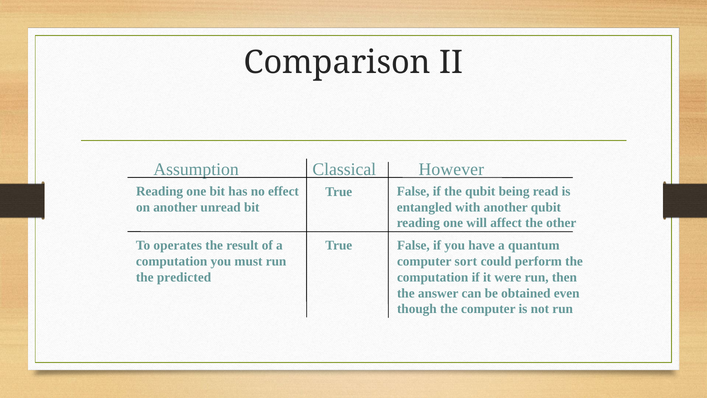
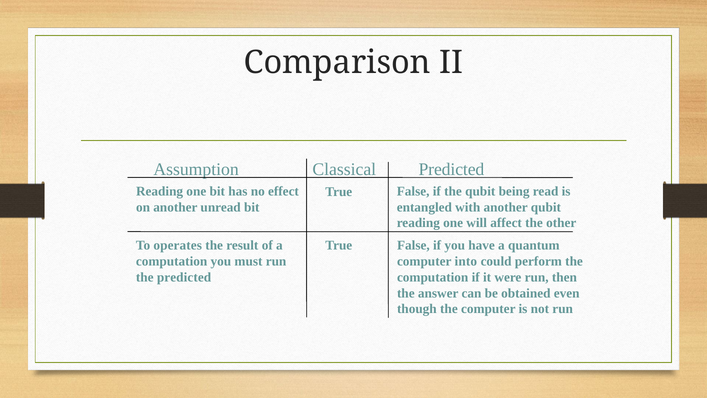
Classical However: However -> Predicted
sort: sort -> into
